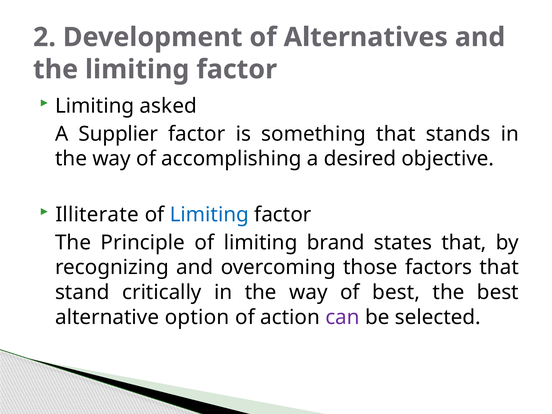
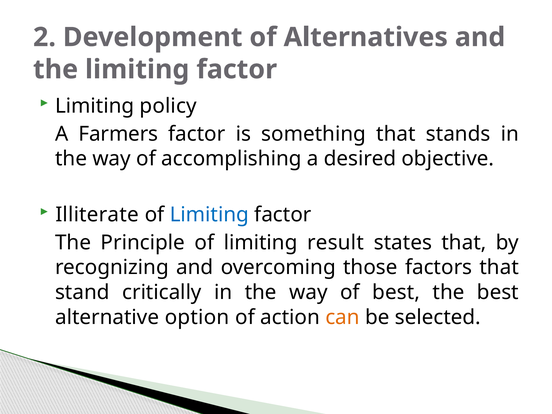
asked: asked -> policy
Supplier: Supplier -> Farmers
brand: brand -> result
can colour: purple -> orange
